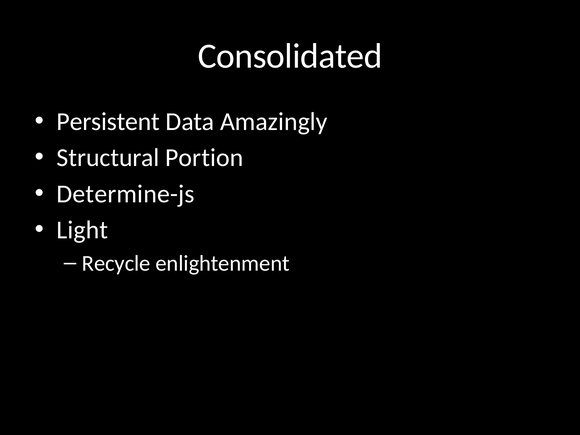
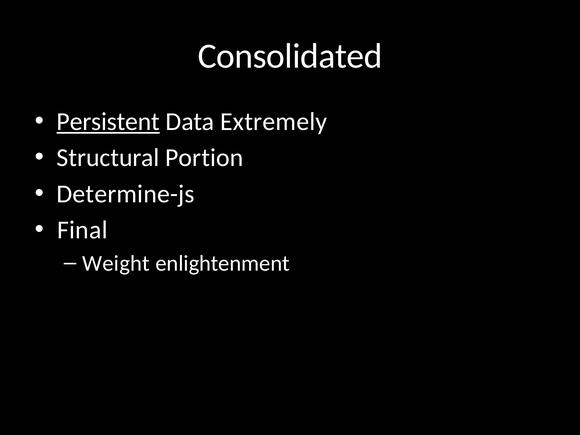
Persistent underline: none -> present
Amazingly: Amazingly -> Extremely
Light: Light -> Final
Recycle: Recycle -> Weight
